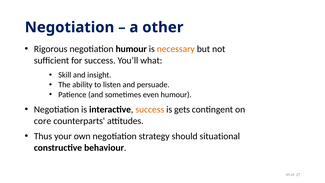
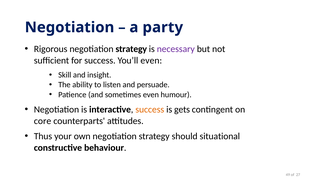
other: other -> party
Rigorous negotiation humour: humour -> strategy
necessary colour: orange -> purple
You’ll what: what -> even
